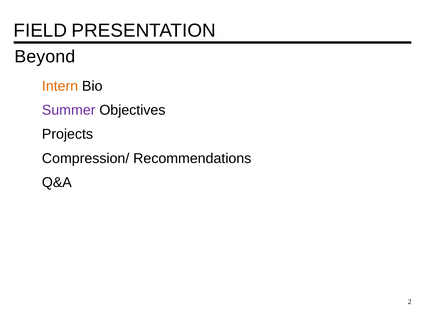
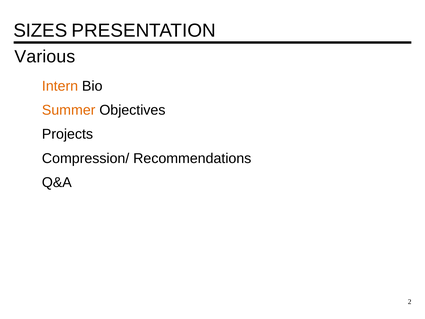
FIELD: FIELD -> SIZES
Beyond: Beyond -> Various
Summer colour: purple -> orange
